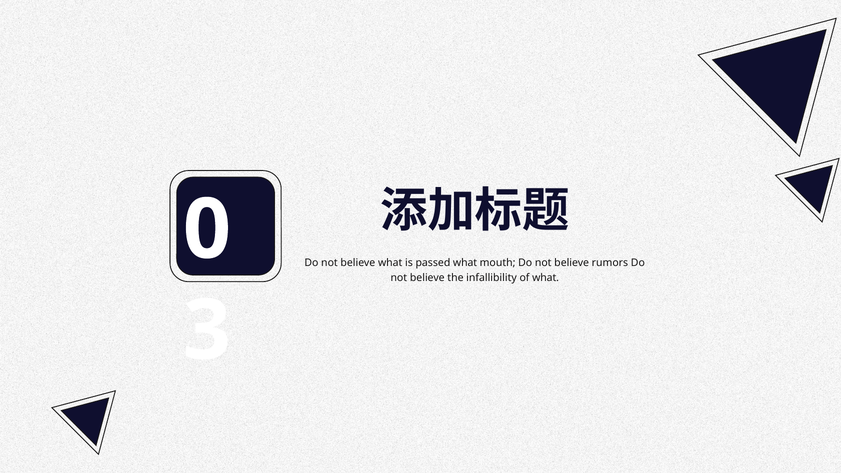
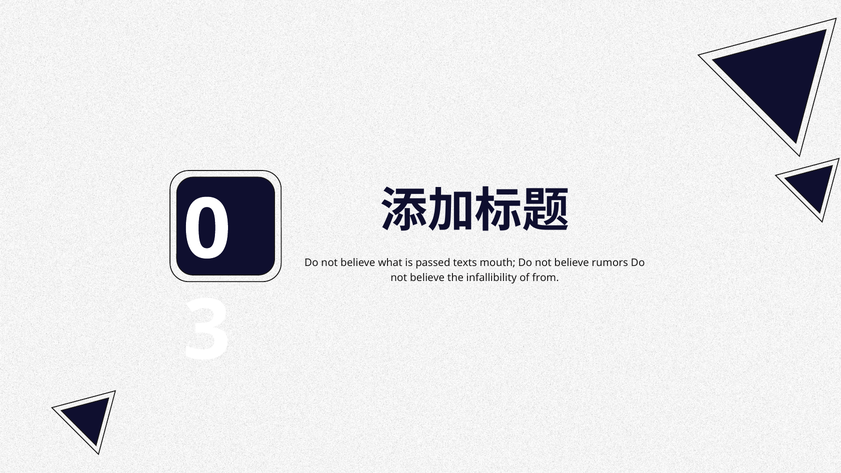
passed what: what -> texts
of what: what -> from
